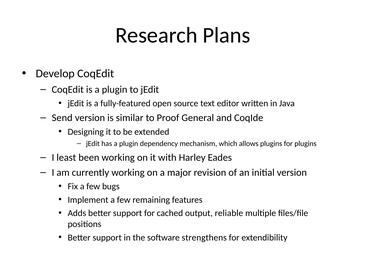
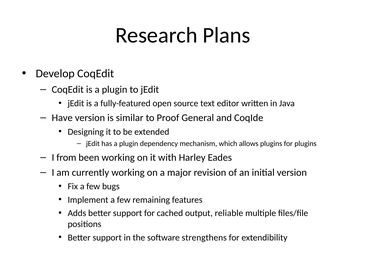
Send: Send -> Have
least: least -> from
